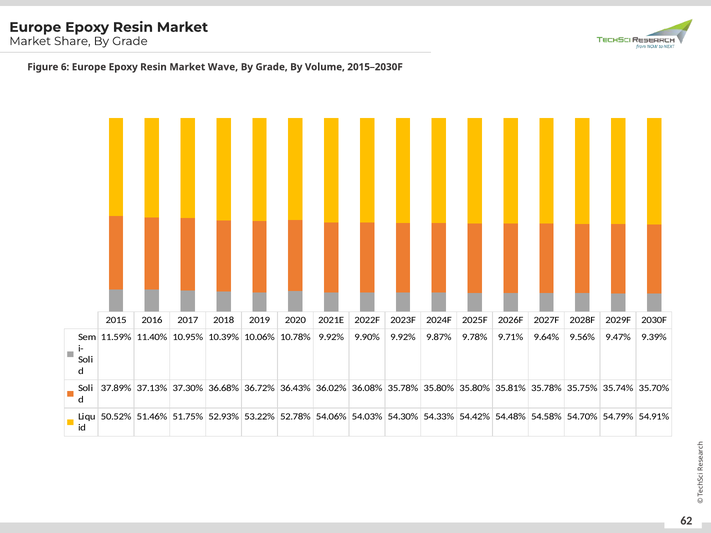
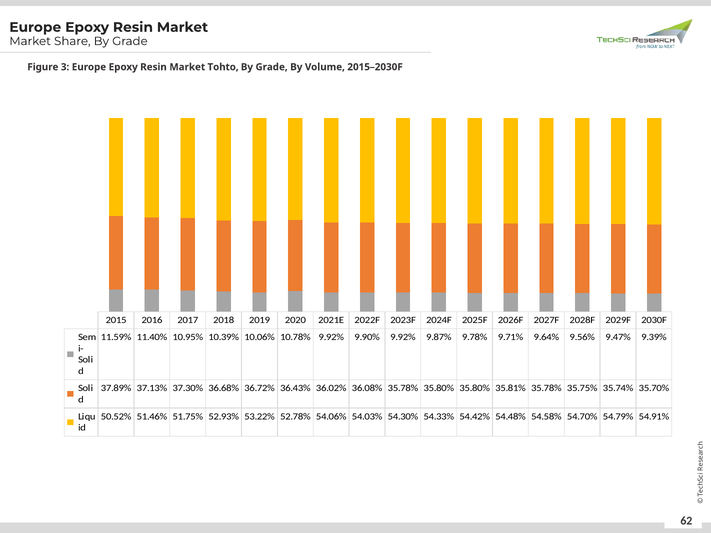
6: 6 -> 3
Wave: Wave -> Tohto
